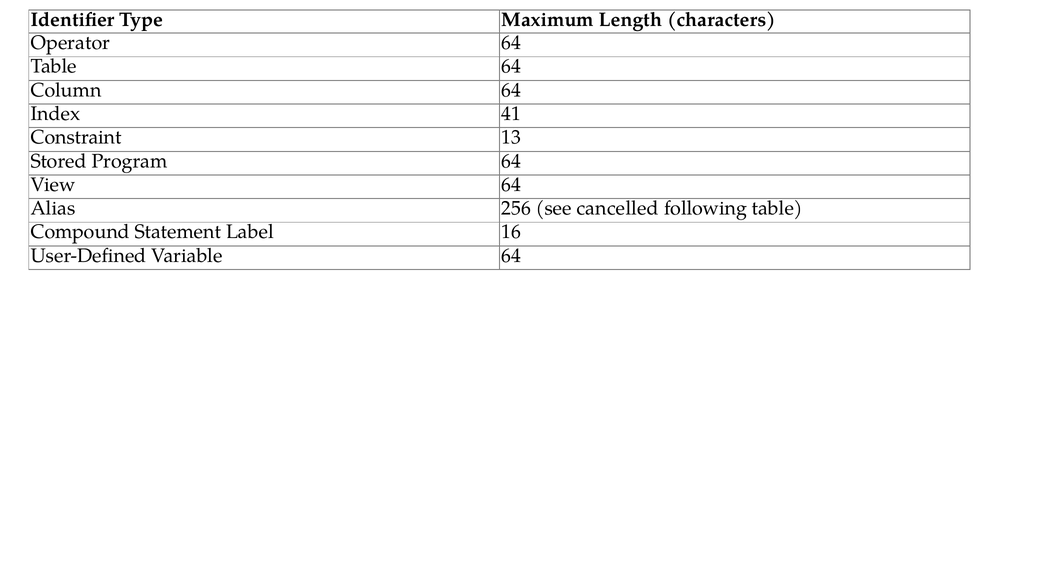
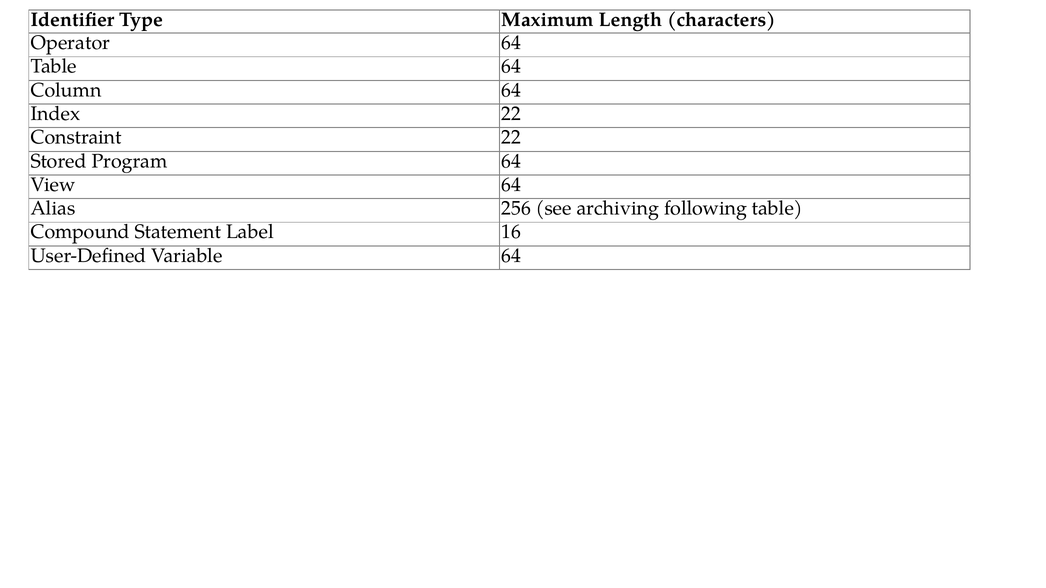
Index 41: 41 -> 22
Constraint 13: 13 -> 22
cancelled: cancelled -> archiving
